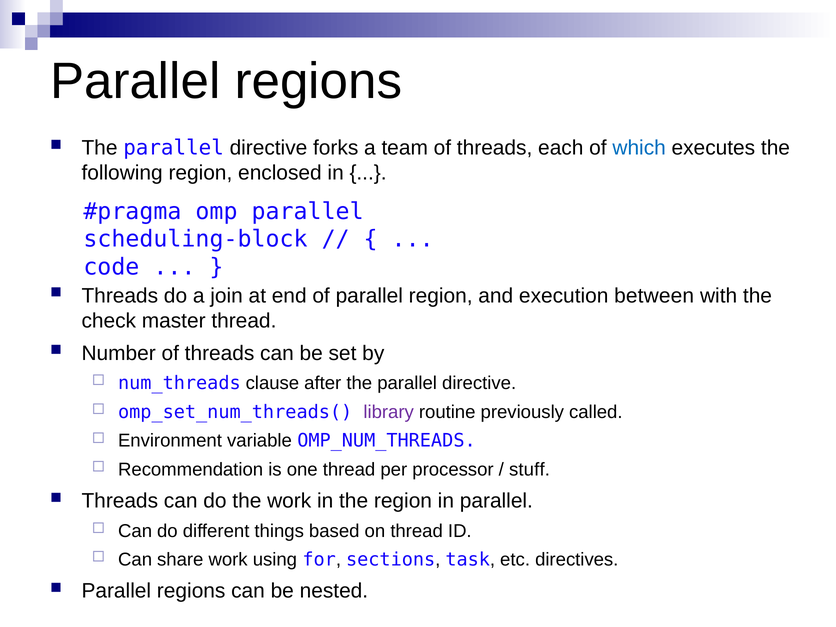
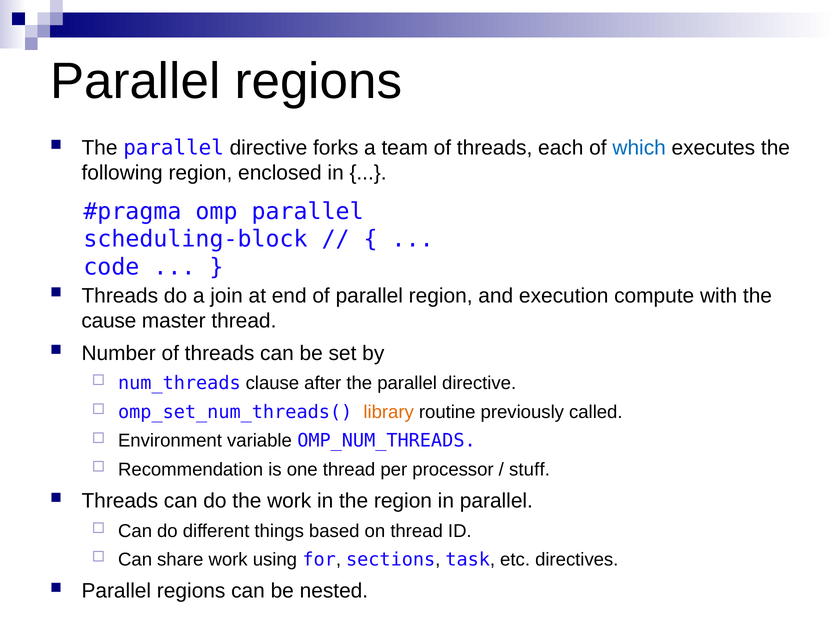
between: between -> compute
check: check -> cause
library colour: purple -> orange
